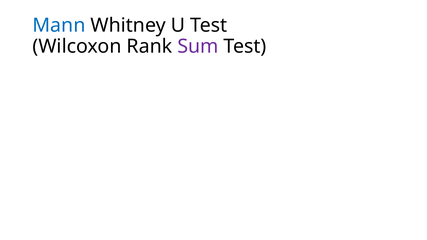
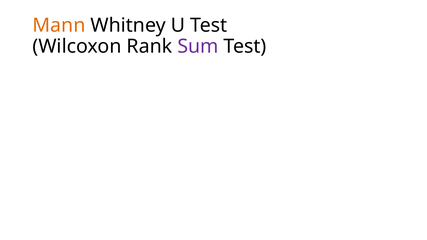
Mann colour: blue -> orange
